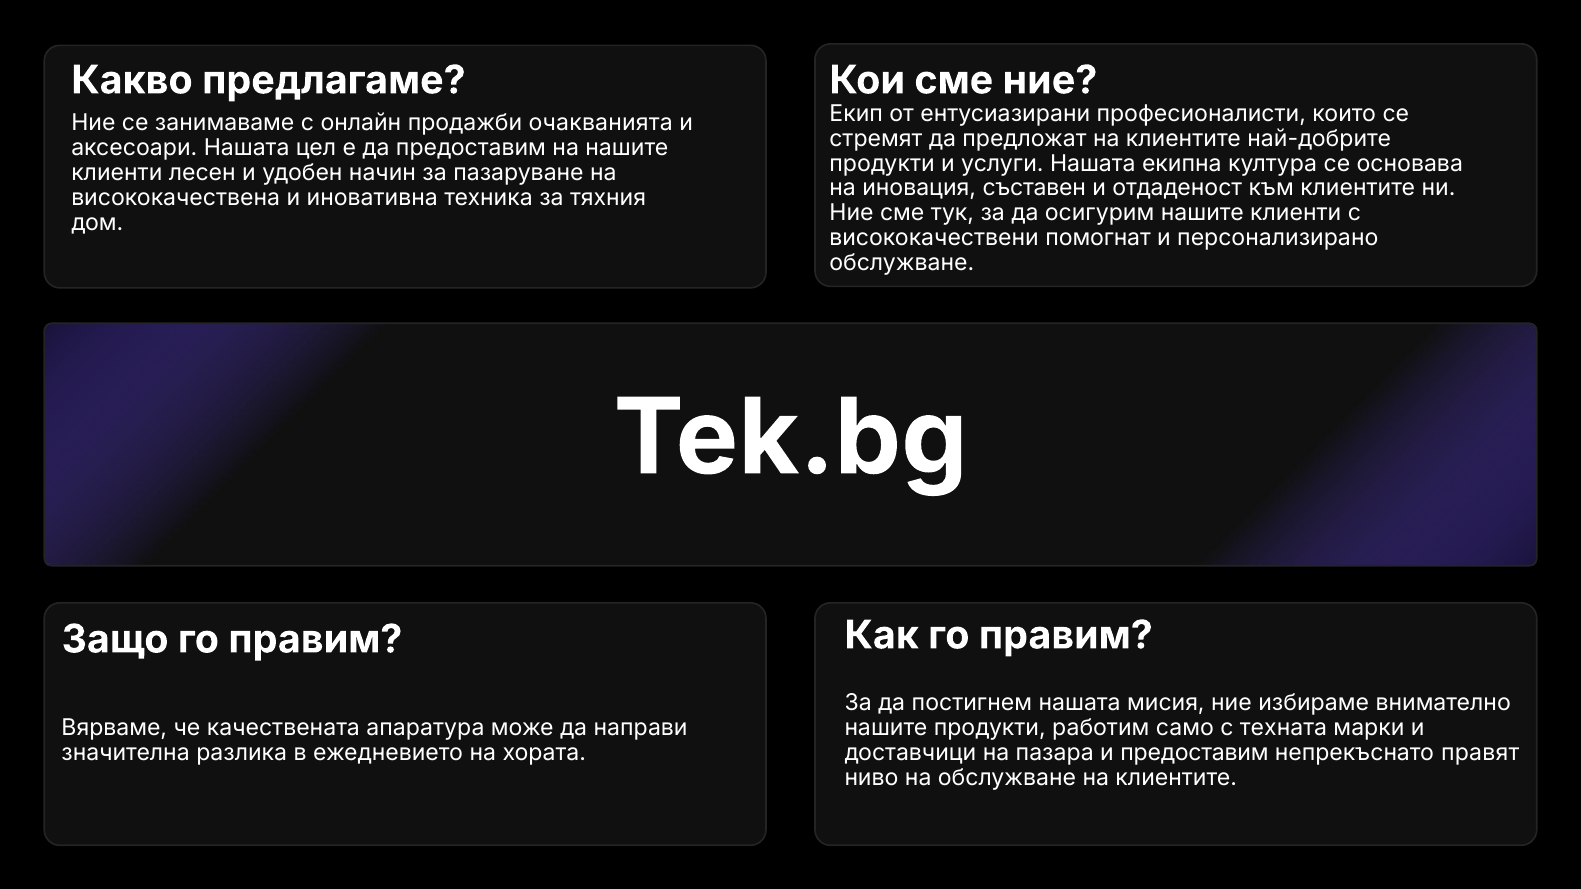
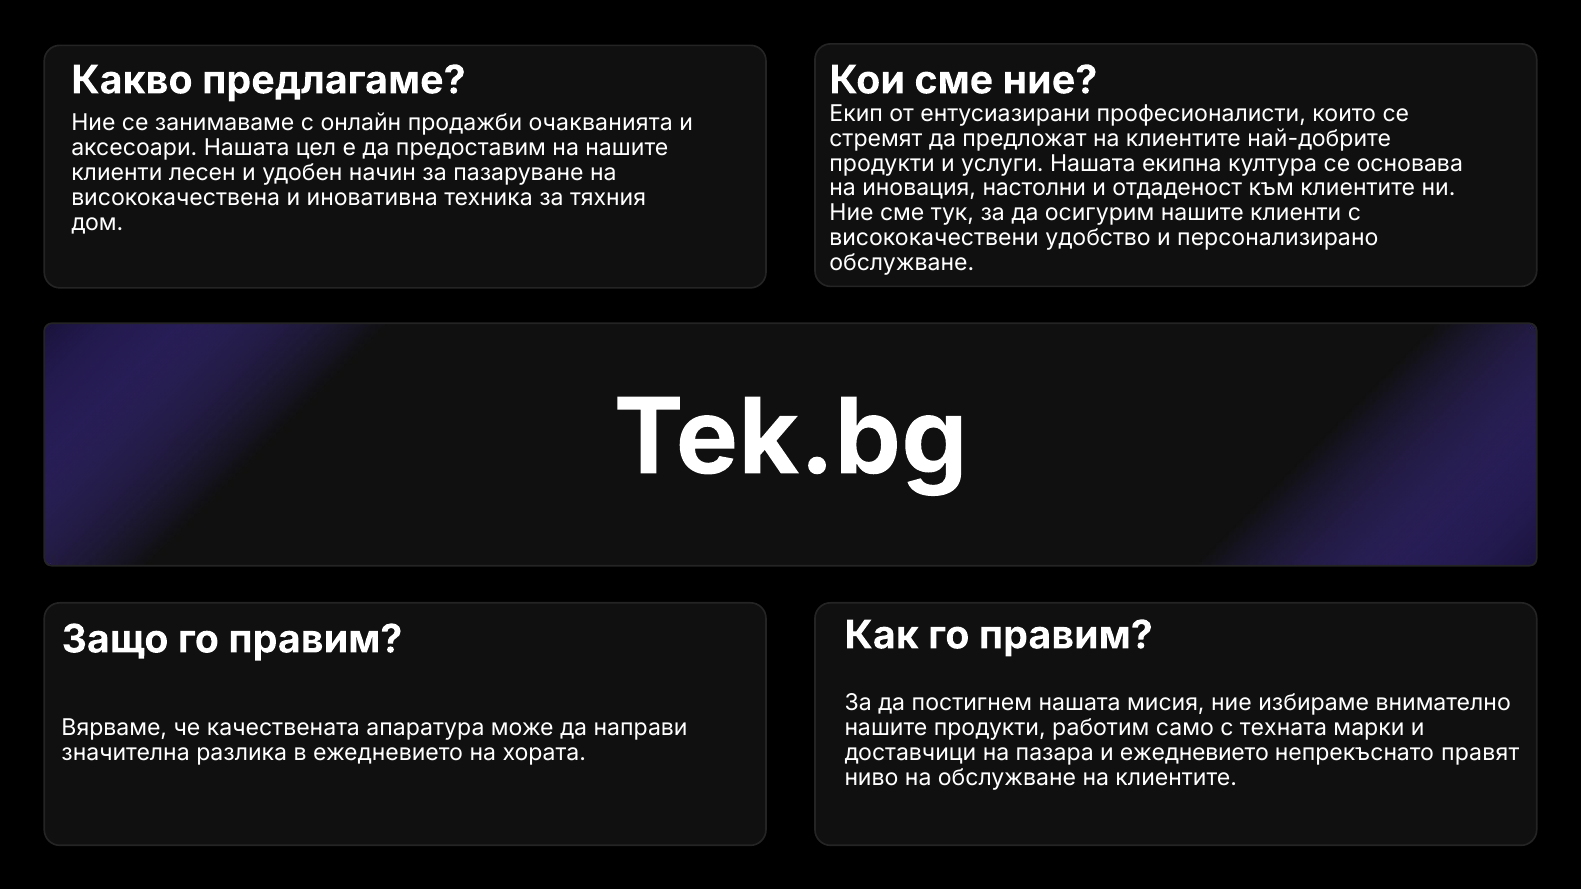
съставен: съставен -> настолни
помогнат: помогнат -> удобство
и предоставим: предоставим -> ежедневието
